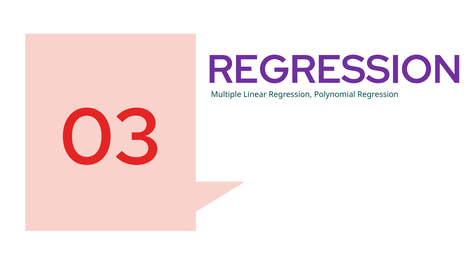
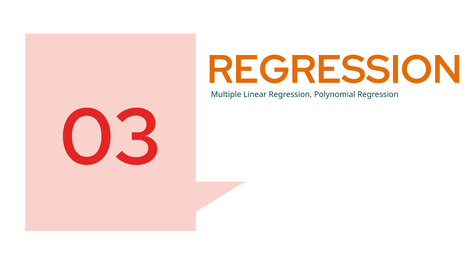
REGRESSION at (334, 70) colour: purple -> orange
